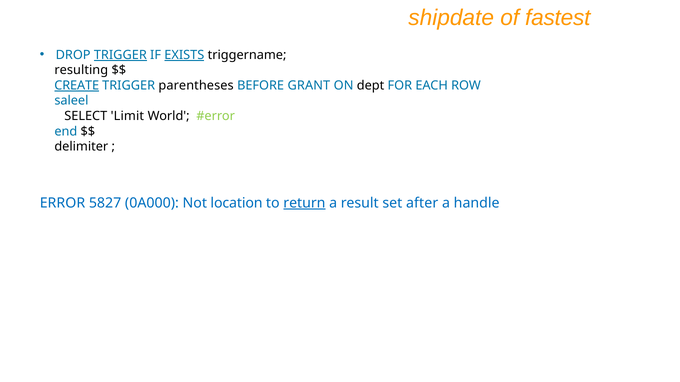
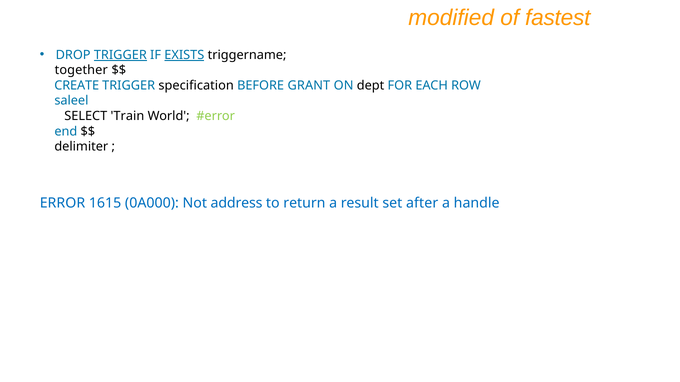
shipdate: shipdate -> modified
resulting: resulting -> together
CREATE underline: present -> none
parentheses: parentheses -> specification
Limit: Limit -> Train
5827: 5827 -> 1615
location: location -> address
return underline: present -> none
